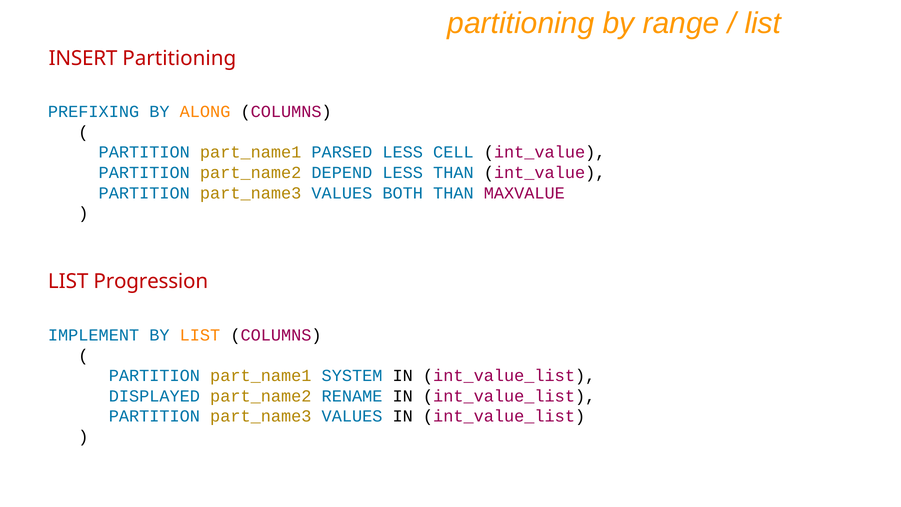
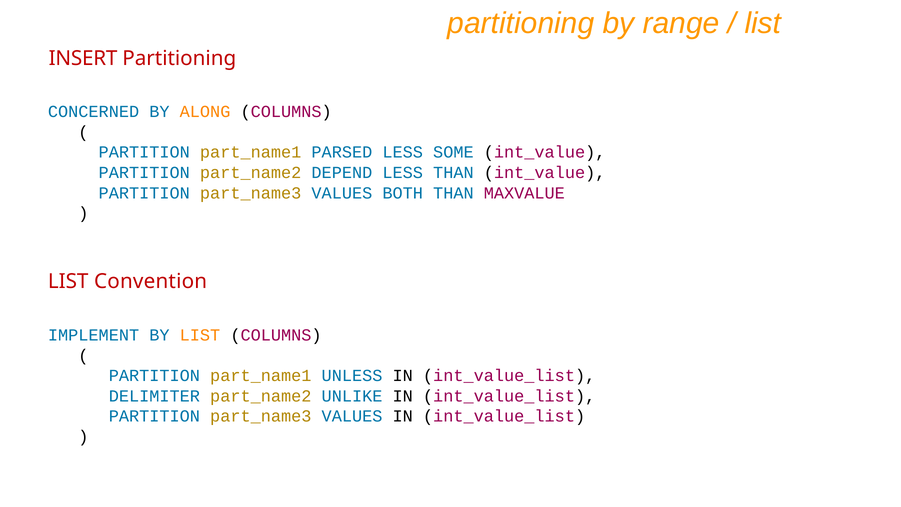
PREFIXING: PREFIXING -> CONCERNED
CELL: CELL -> SOME
Progression: Progression -> Convention
SYSTEM: SYSTEM -> UNLESS
DISPLAYED: DISPLAYED -> DELIMITER
RENAME: RENAME -> UNLIKE
